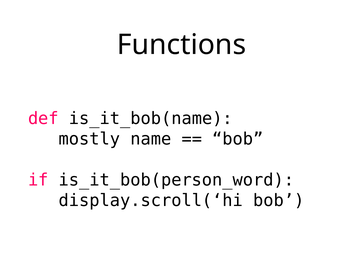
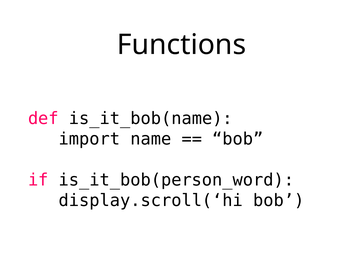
mostly: mostly -> import
